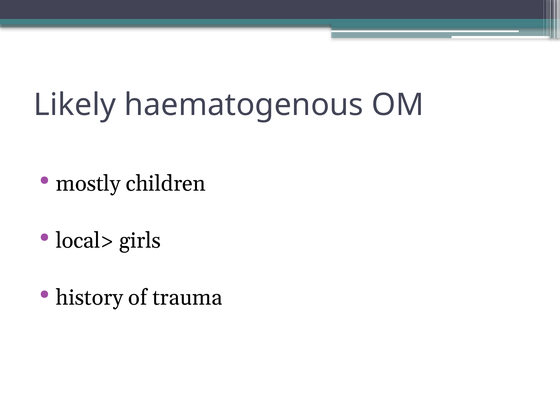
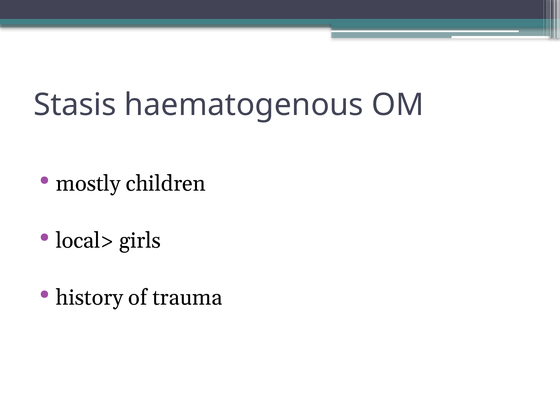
Likely: Likely -> Stasis
